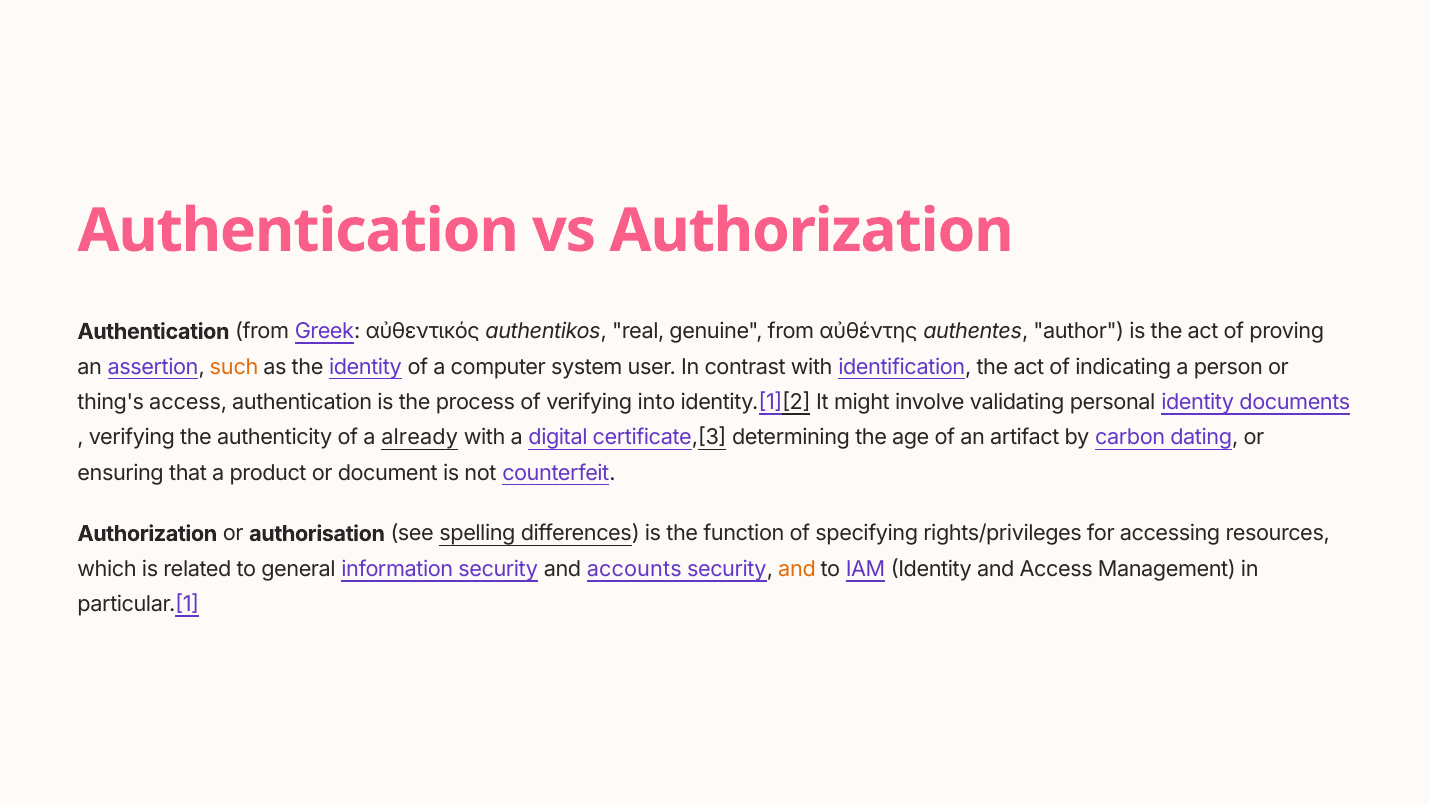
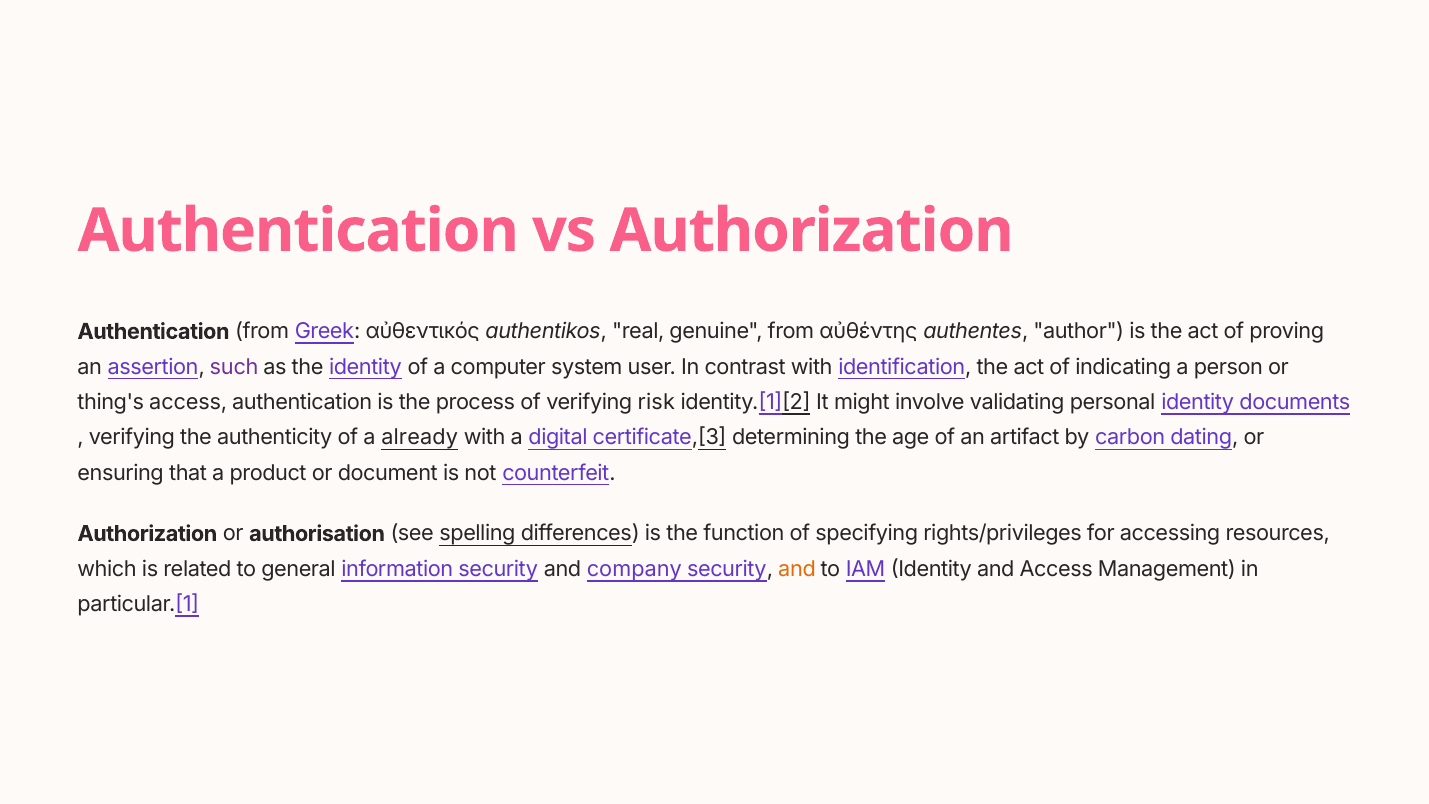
such colour: orange -> purple
into: into -> risk
accounts: accounts -> company
